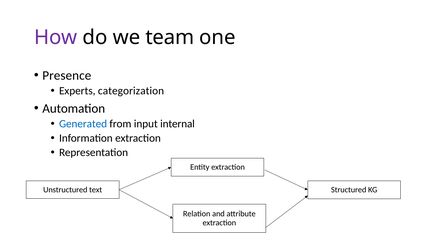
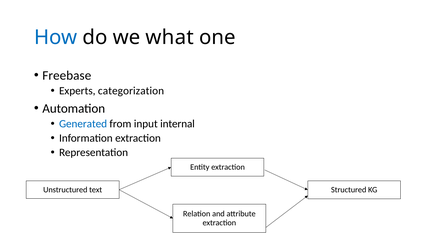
How colour: purple -> blue
team: team -> what
Presence: Presence -> Freebase
